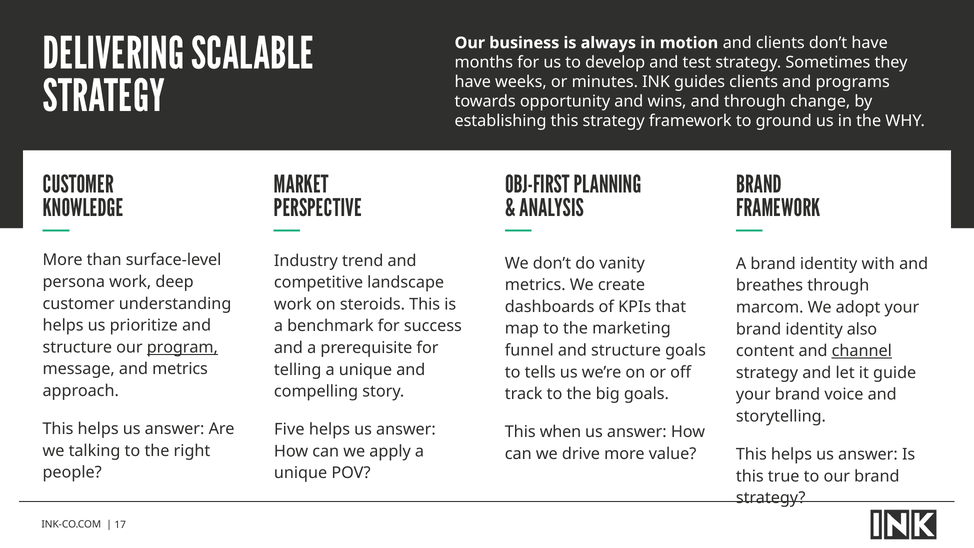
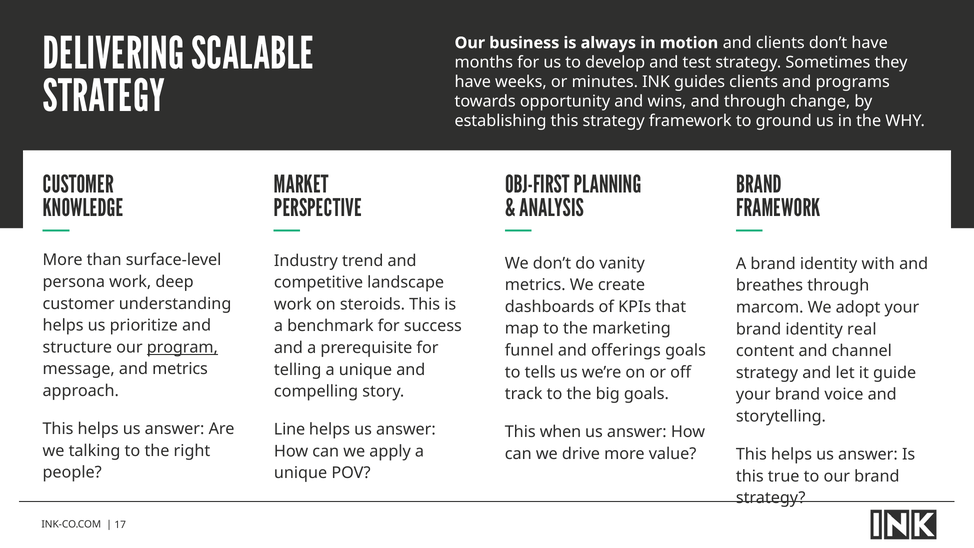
also: also -> real
funnel and structure: structure -> offerings
channel underline: present -> none
Five: Five -> Line
